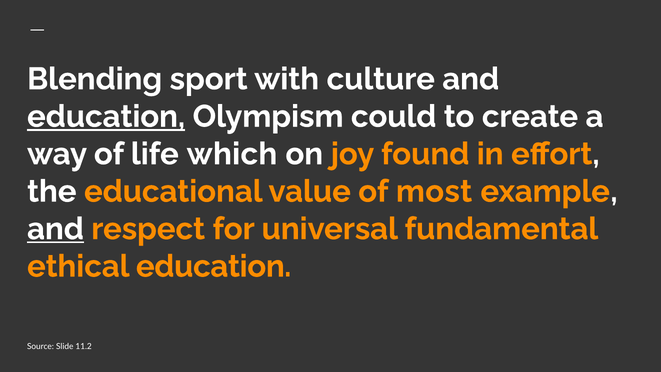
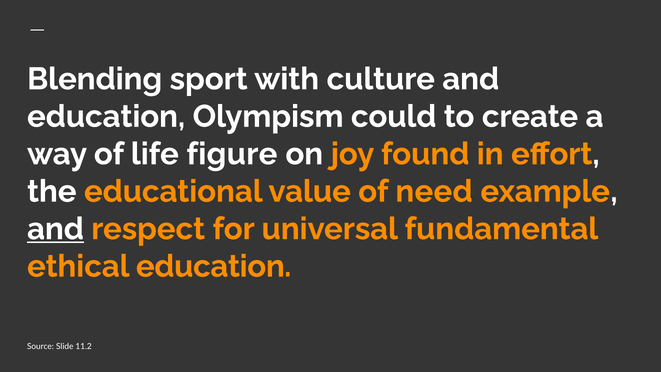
education at (106, 116) underline: present -> none
which: which -> figure
most: most -> need
